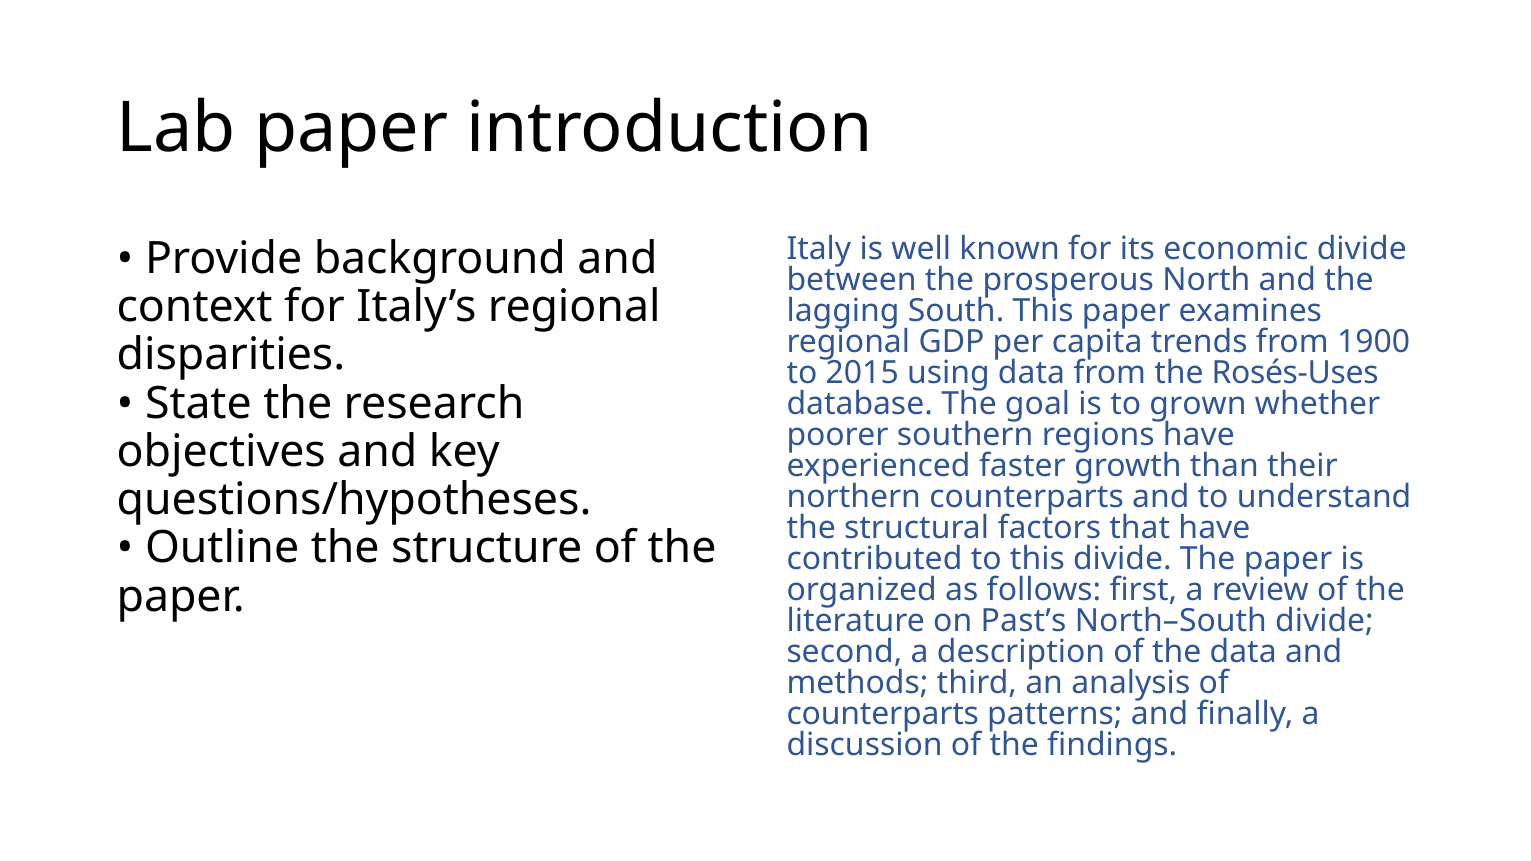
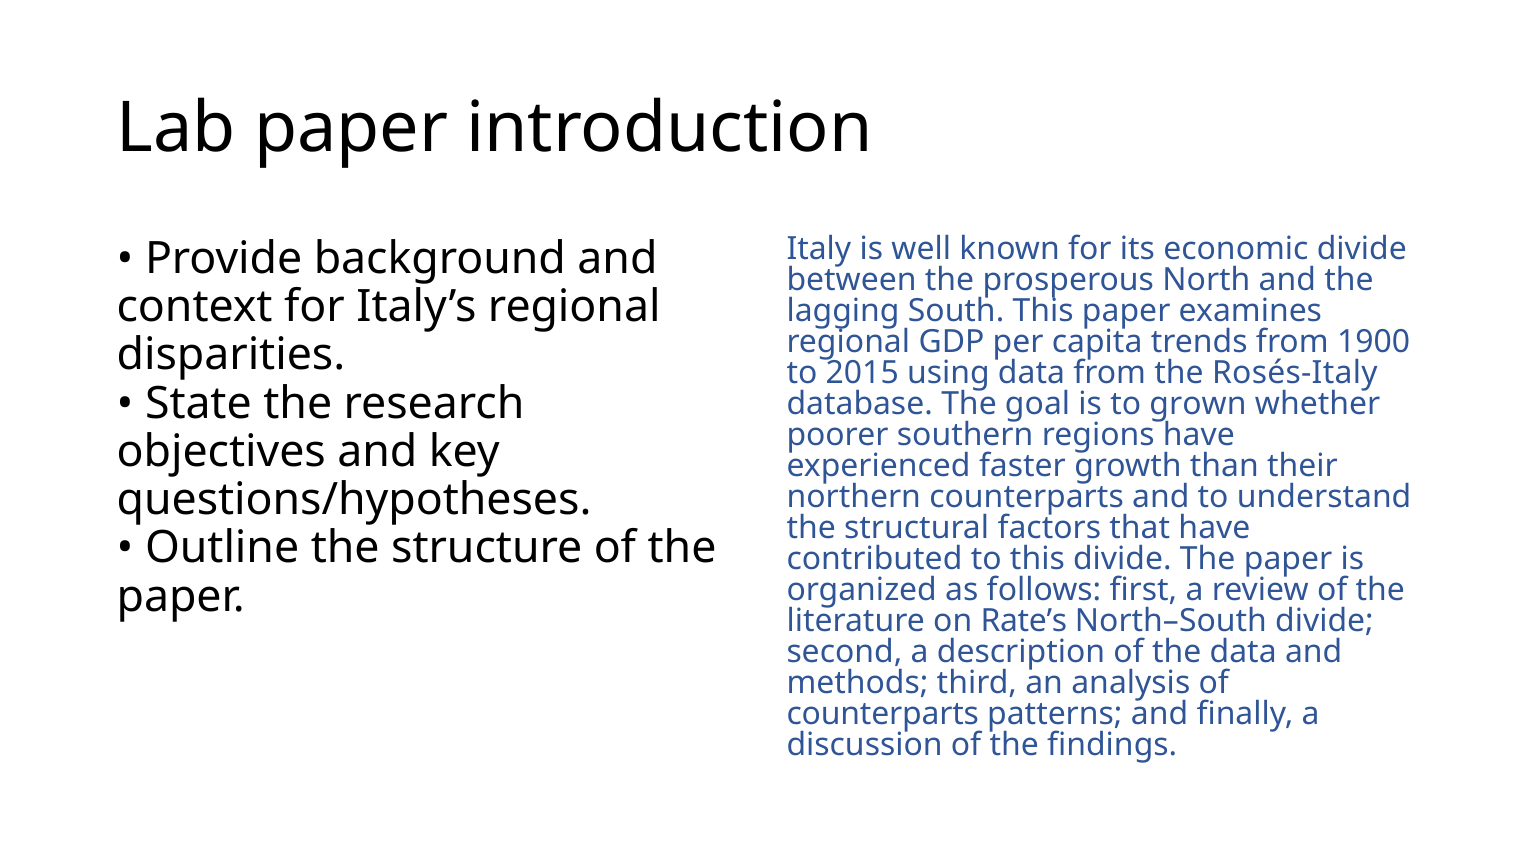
Rosés-Uses: Rosés-Uses -> Rosés-Italy
Past’s: Past’s -> Rate’s
